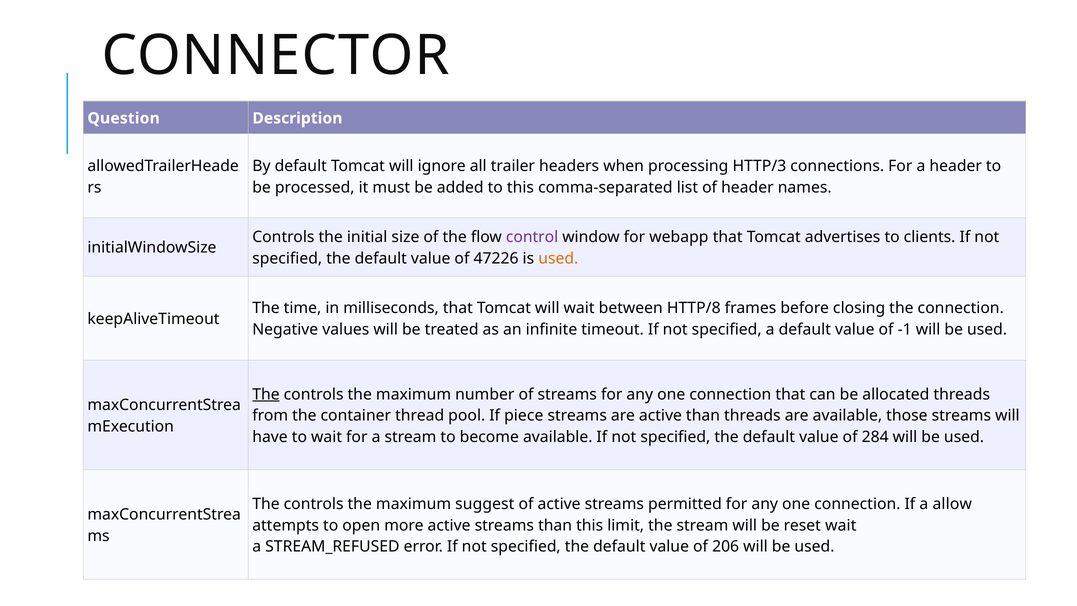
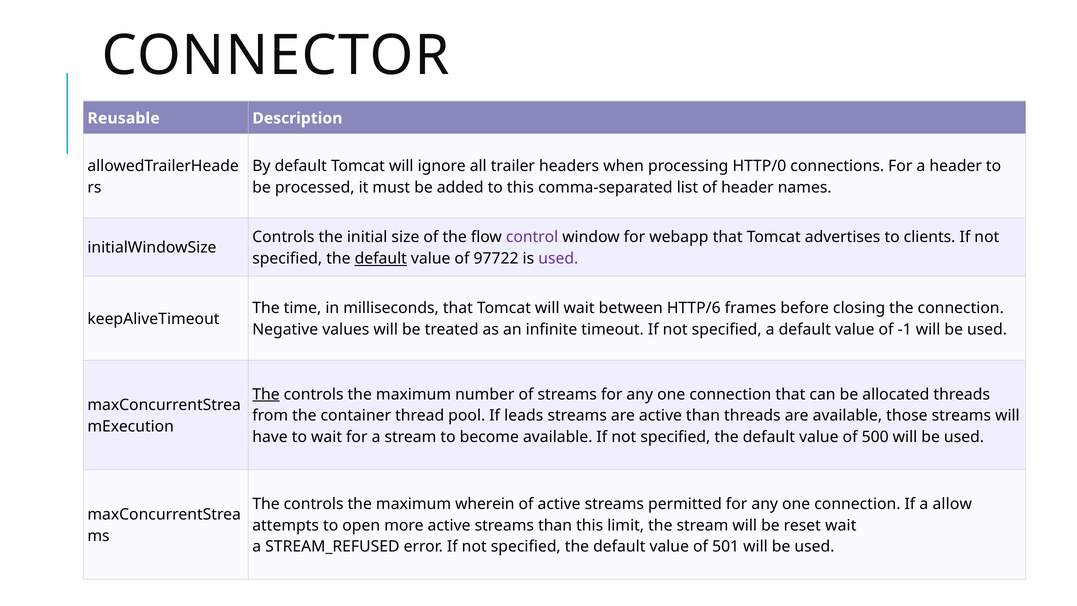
Question: Question -> Reusable
HTTP/3: HTTP/3 -> HTTP/0
default at (381, 258) underline: none -> present
47226: 47226 -> 97722
used at (558, 258) colour: orange -> purple
HTTP/8: HTTP/8 -> HTTP/6
piece: piece -> leads
284: 284 -> 500
suggest: suggest -> wherein
206: 206 -> 501
